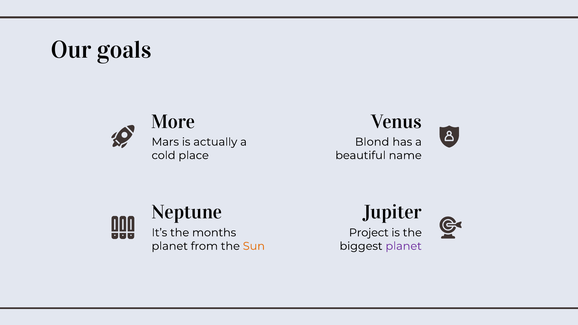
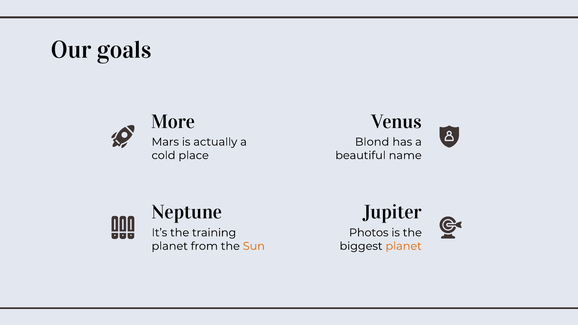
months: months -> training
Project: Project -> Photos
planet at (404, 246) colour: purple -> orange
